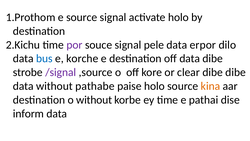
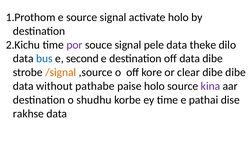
erpor: erpor -> theke
korche: korche -> second
/signal colour: purple -> orange
kina colour: orange -> purple
o without: without -> shudhu
inform: inform -> rakhse
